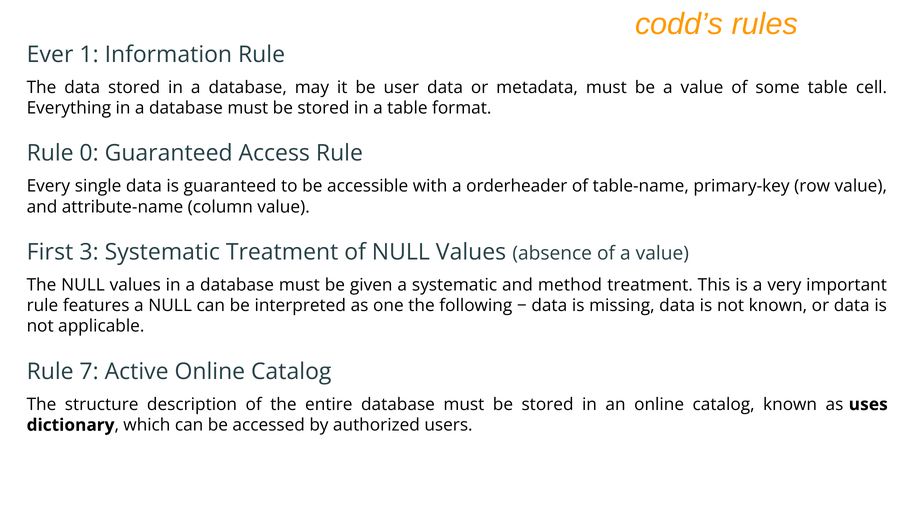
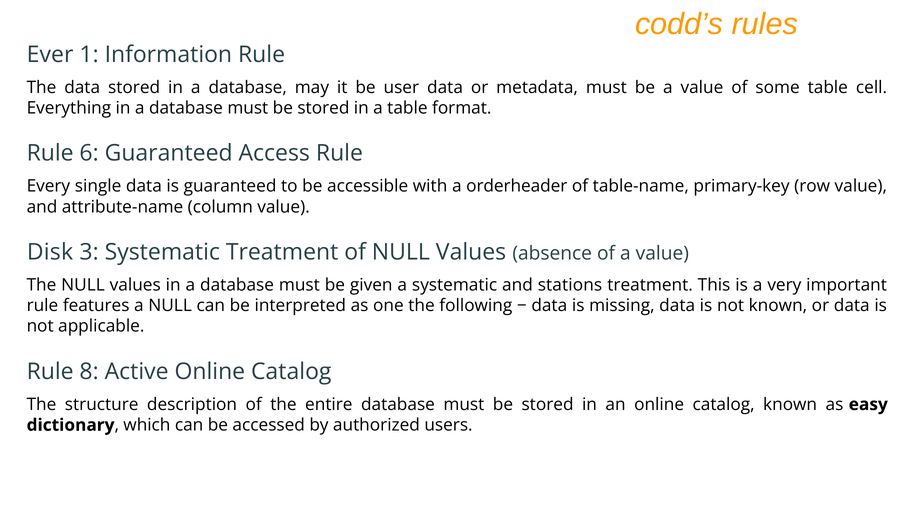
0: 0 -> 6
First: First -> Disk
method: method -> stations
7: 7 -> 8
uses: uses -> easy
